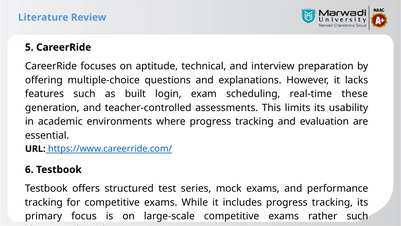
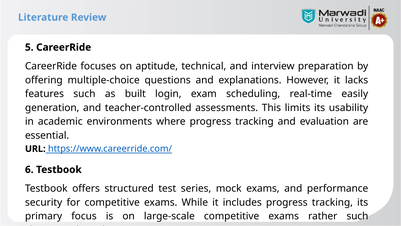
these: these -> easily
tracking at (44, 202): tracking -> security
